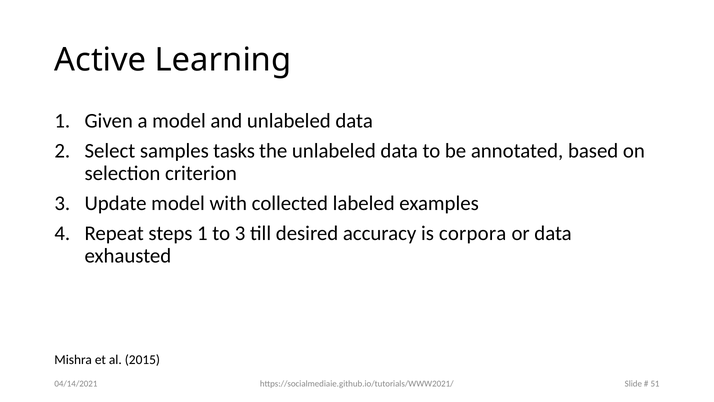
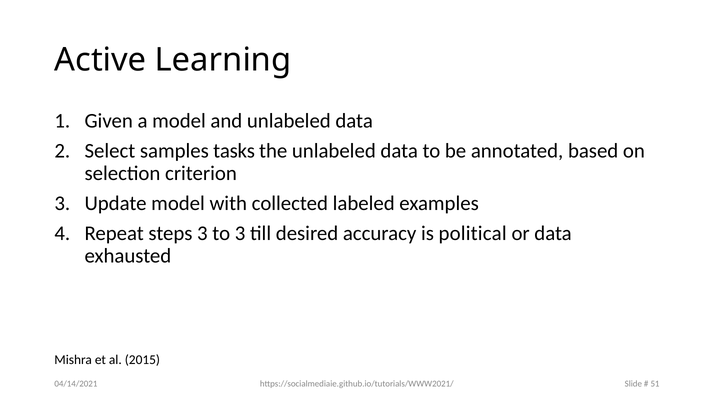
steps 1: 1 -> 3
corpora: corpora -> political
